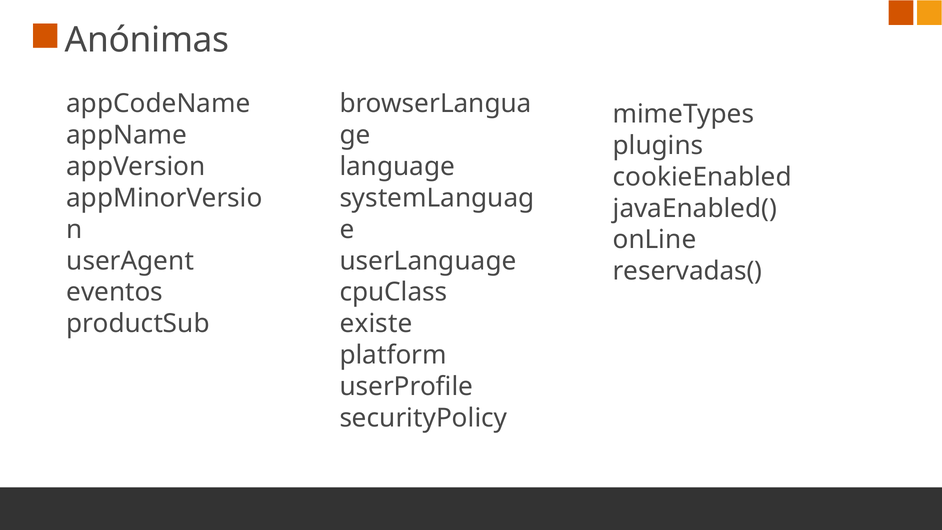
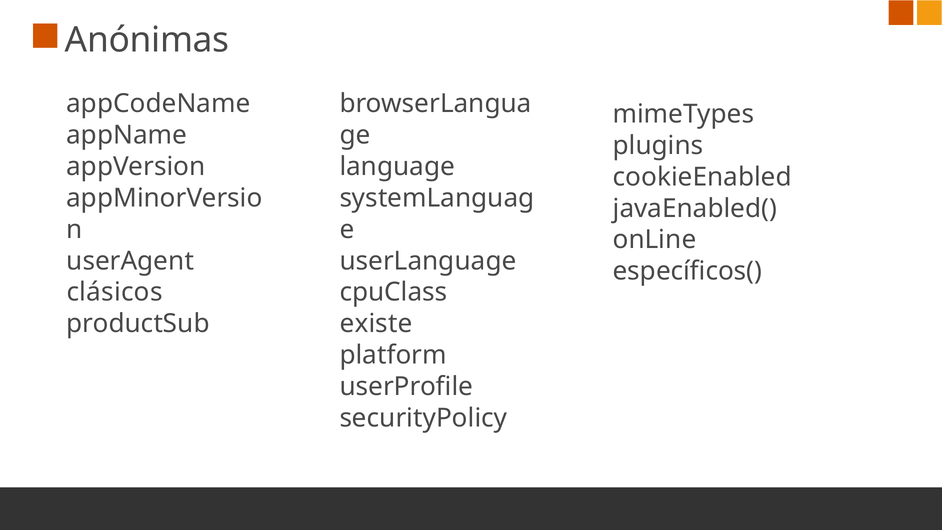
reservadas(: reservadas( -> específicos(
eventos: eventos -> clásicos
